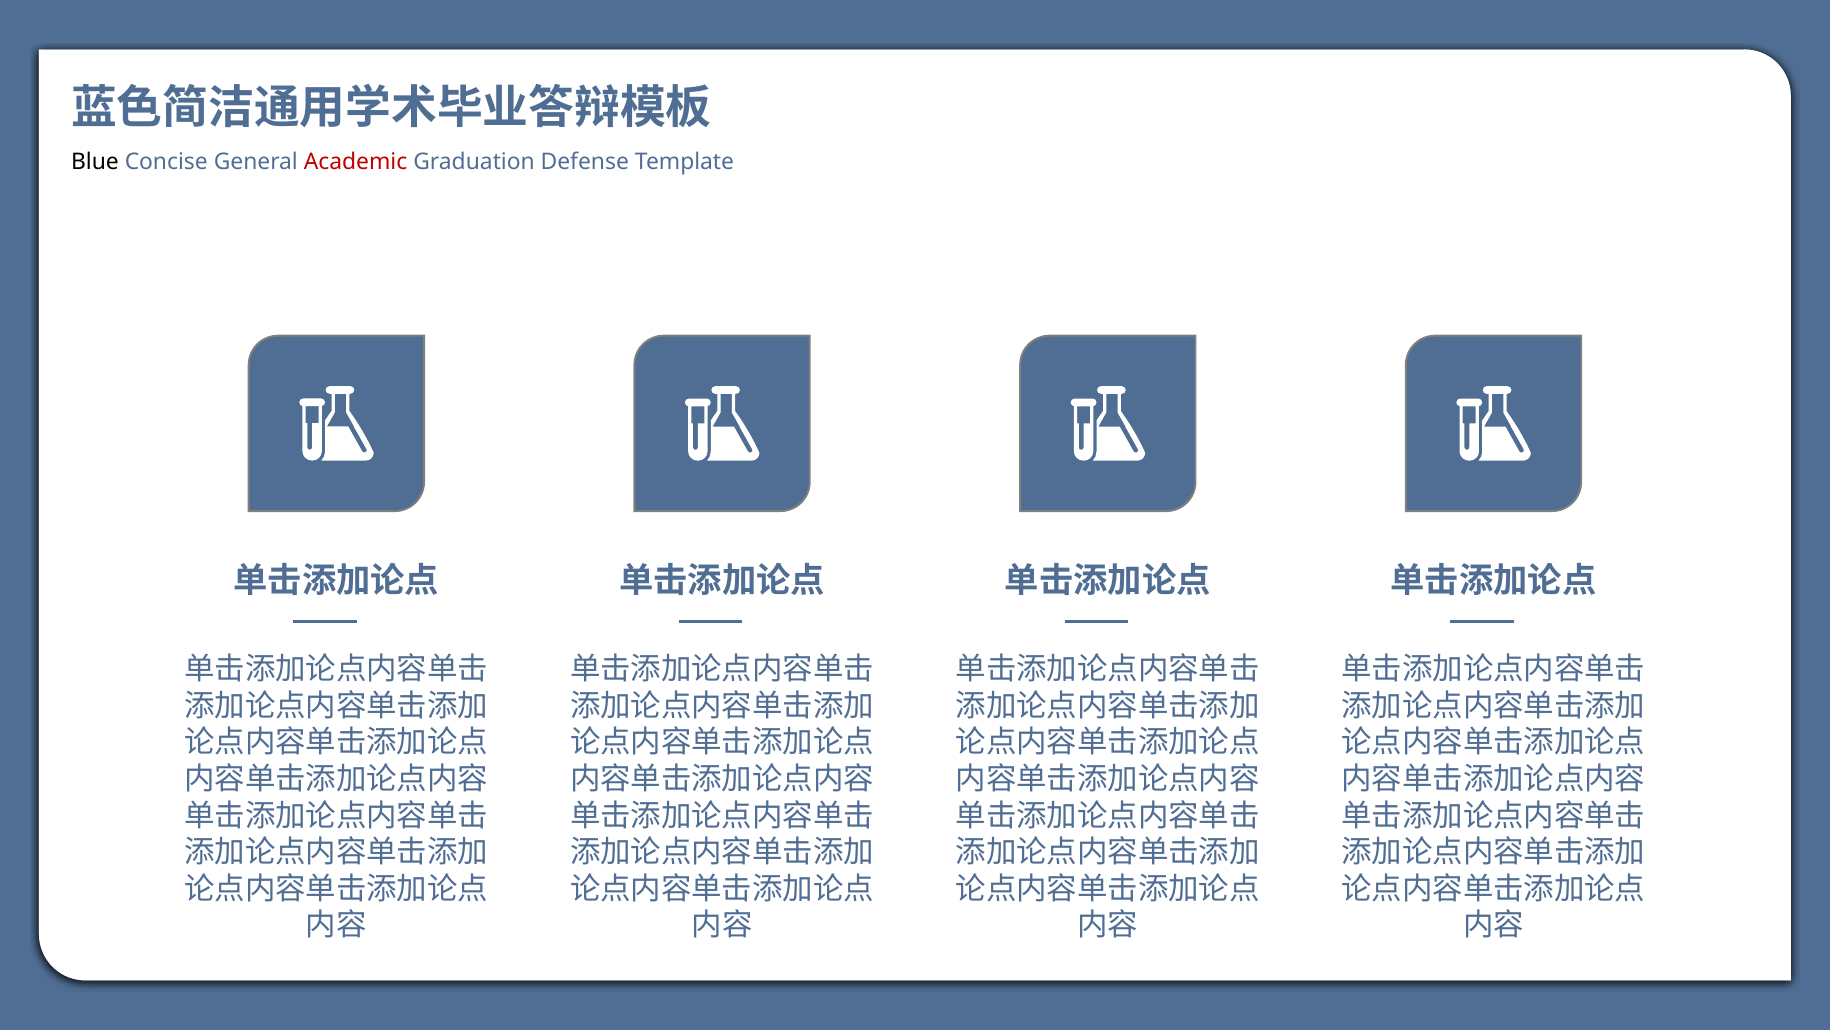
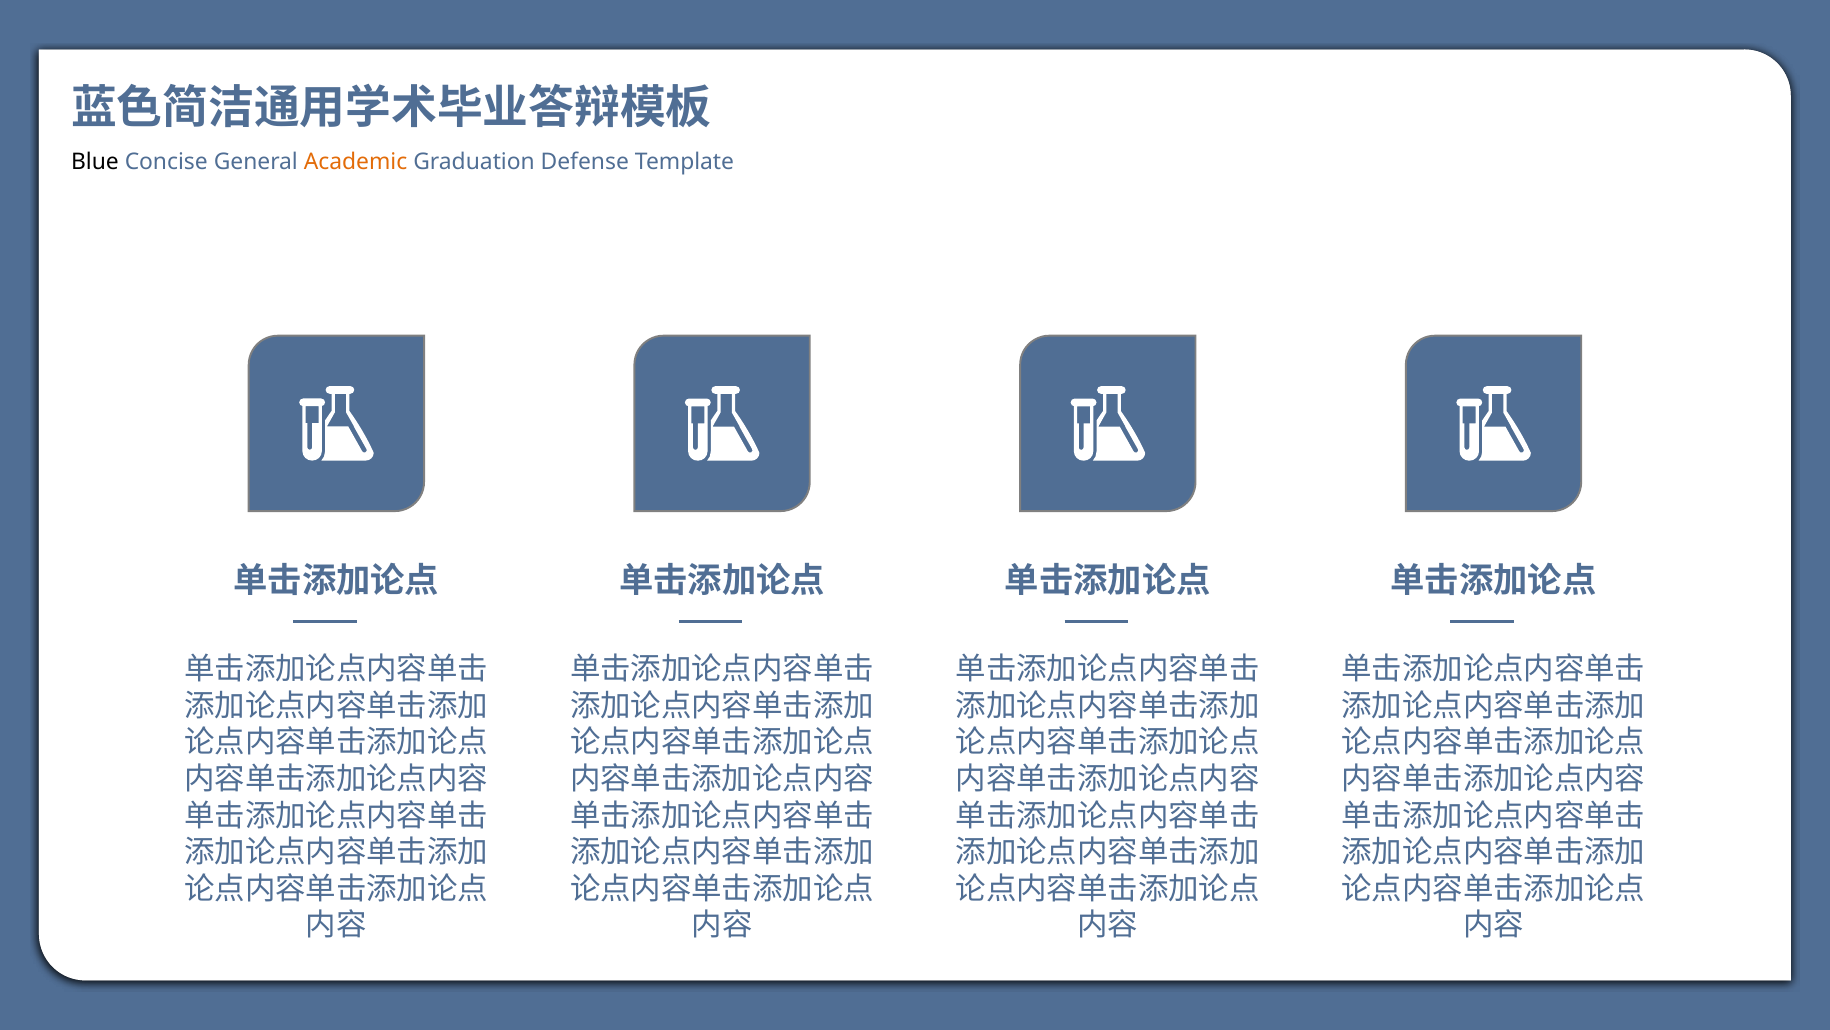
Academic colour: red -> orange
